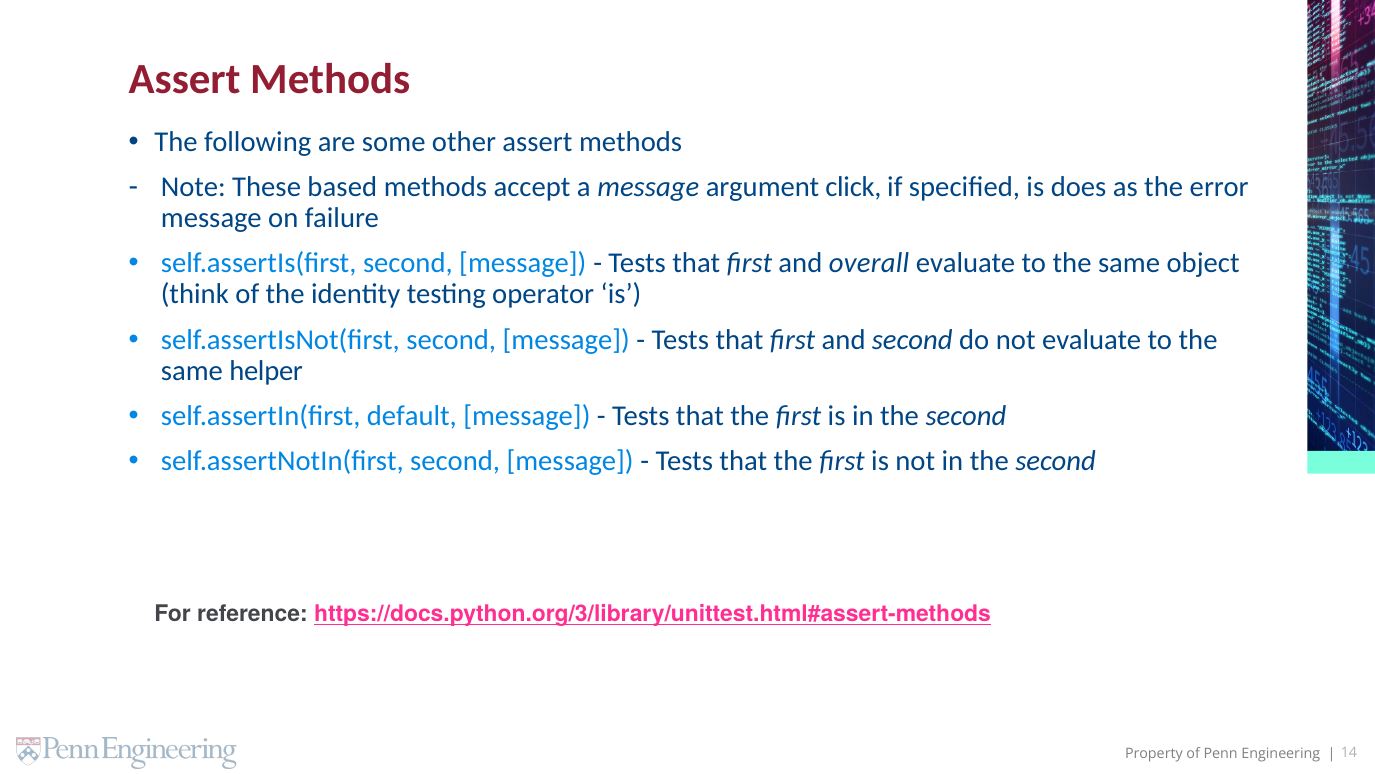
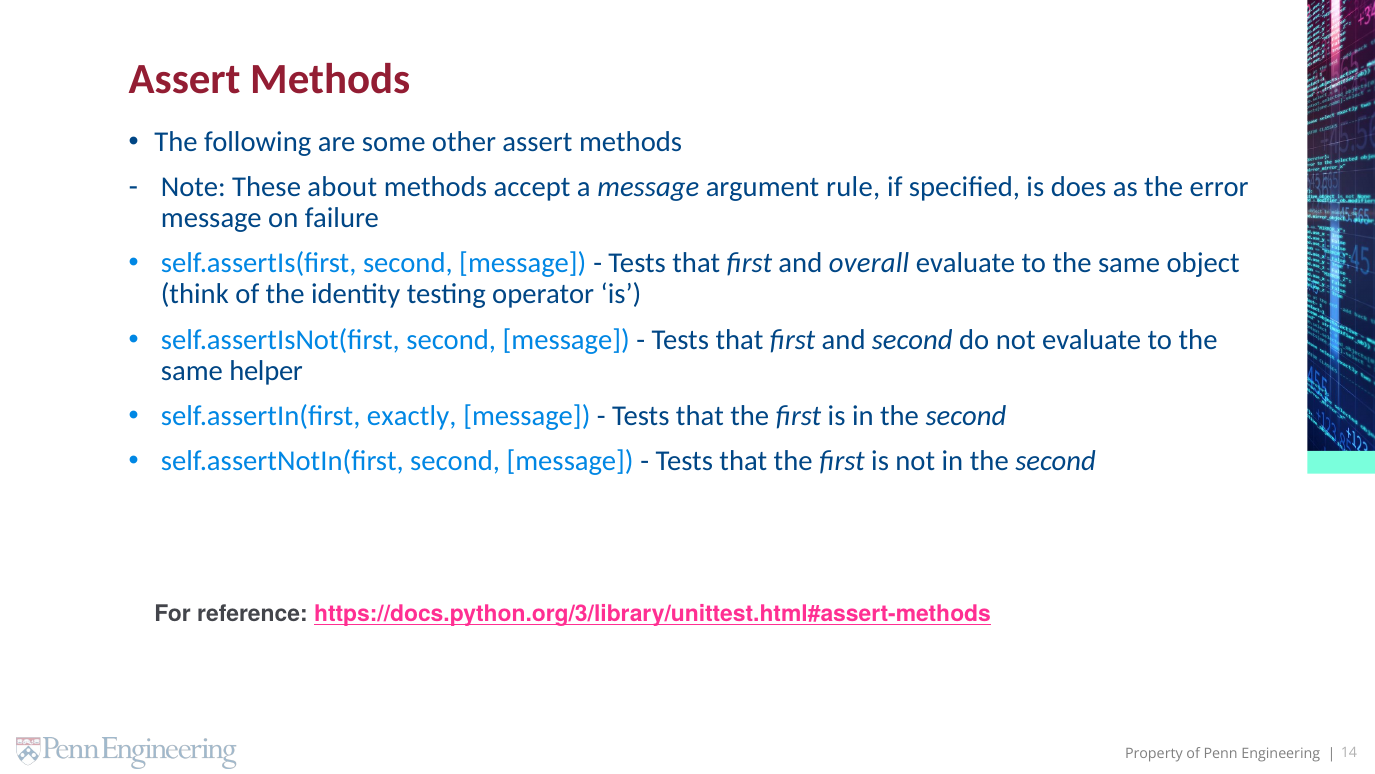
based: based -> about
click: click -> rule
default: default -> exactly
